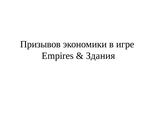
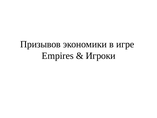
Здания: Здания -> Игроки
